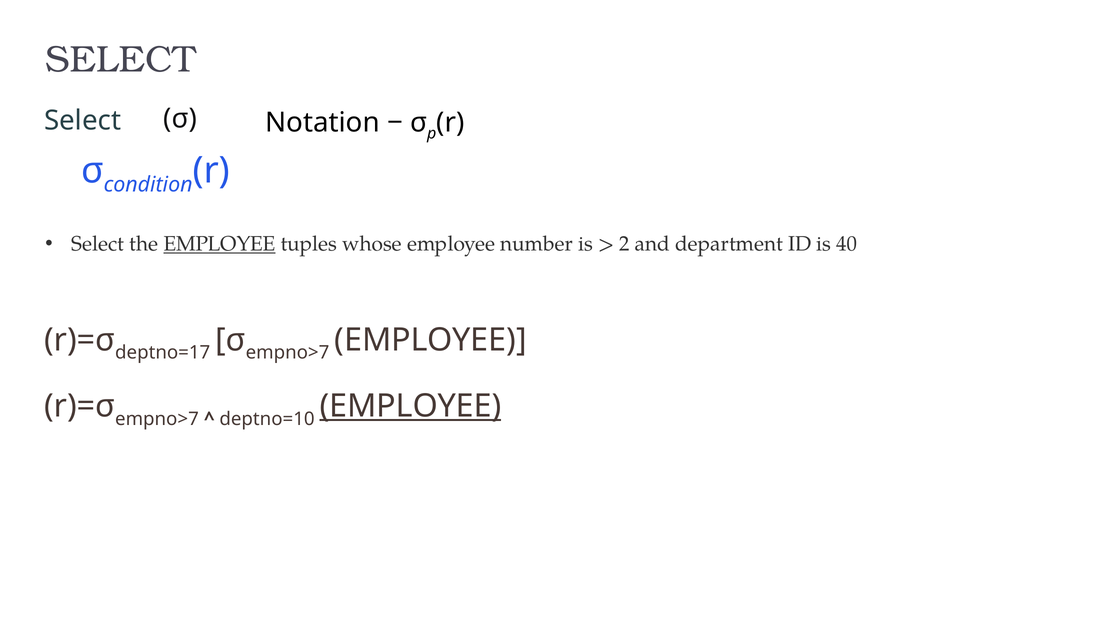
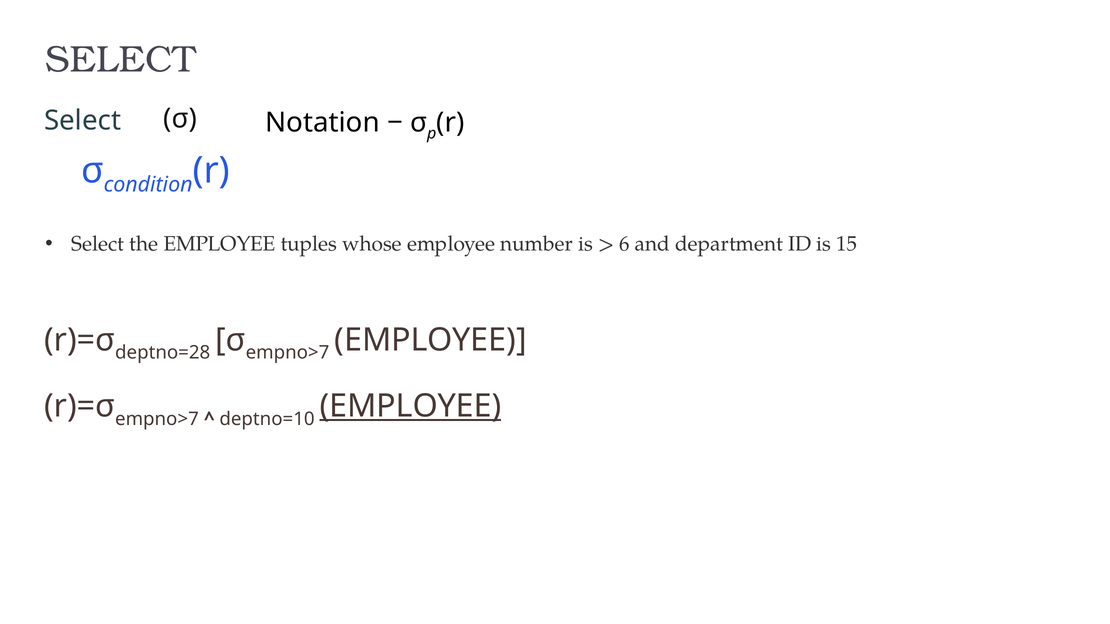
EMPLOYEE at (220, 244) underline: present -> none
2: 2 -> 6
40: 40 -> 15
deptno=17: deptno=17 -> deptno=28
